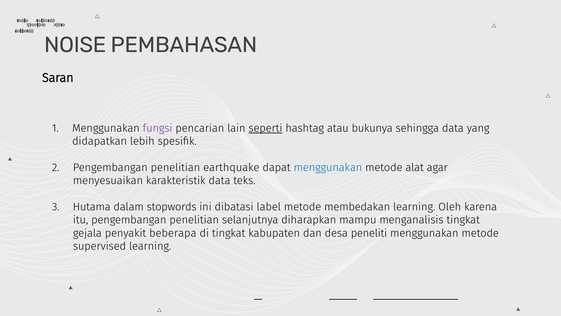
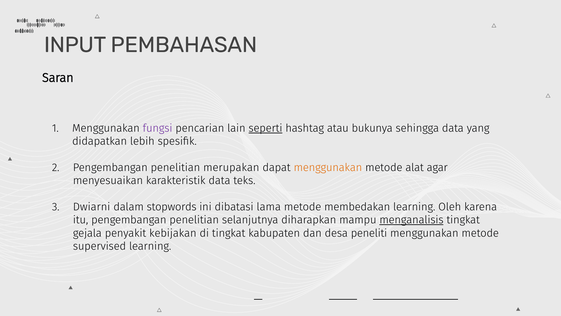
NOISE: NOISE -> INPUT
earthquake: earthquake -> merupakan
menggunakan at (328, 167) colour: blue -> orange
Hutama: Hutama -> Dwiarni
label: label -> lama
menganalisis underline: none -> present
beberapa: beberapa -> kebijakan
